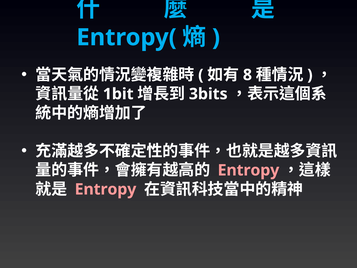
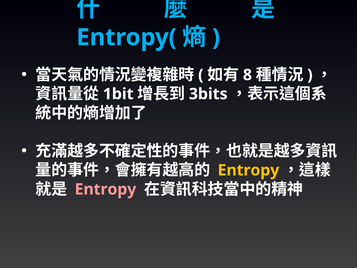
Entropy at (248, 170) colour: pink -> yellow
